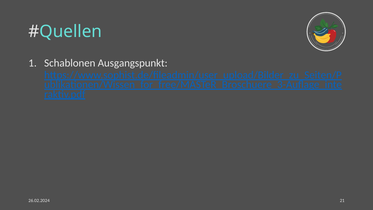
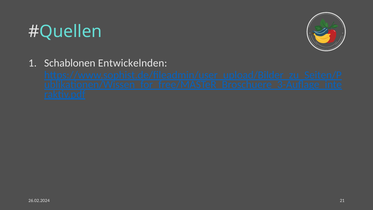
Ausgangspunkt: Ausgangspunkt -> Entwickelnden
